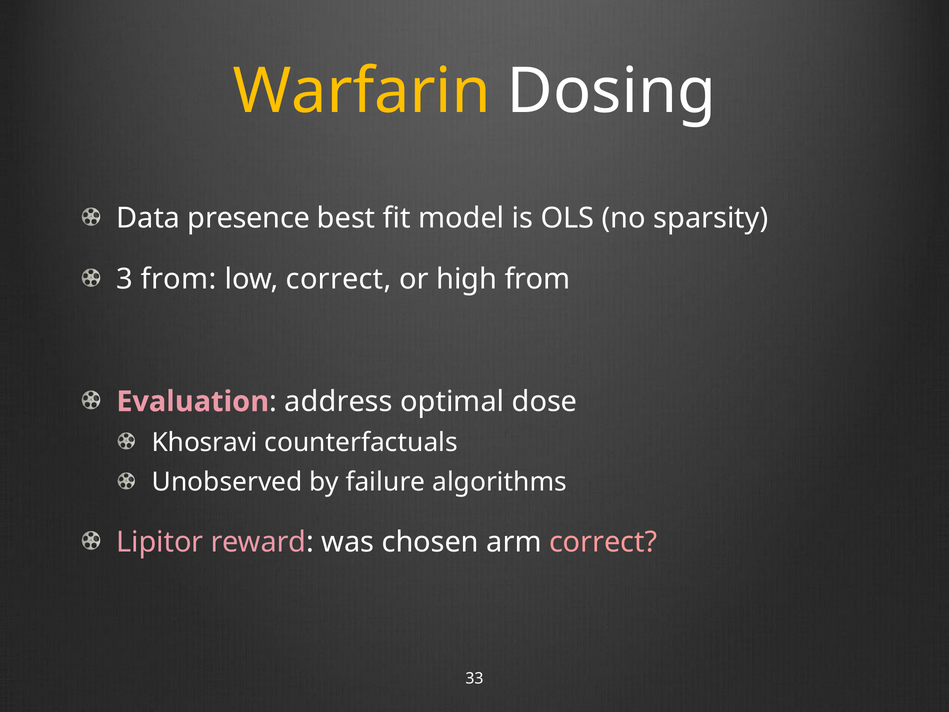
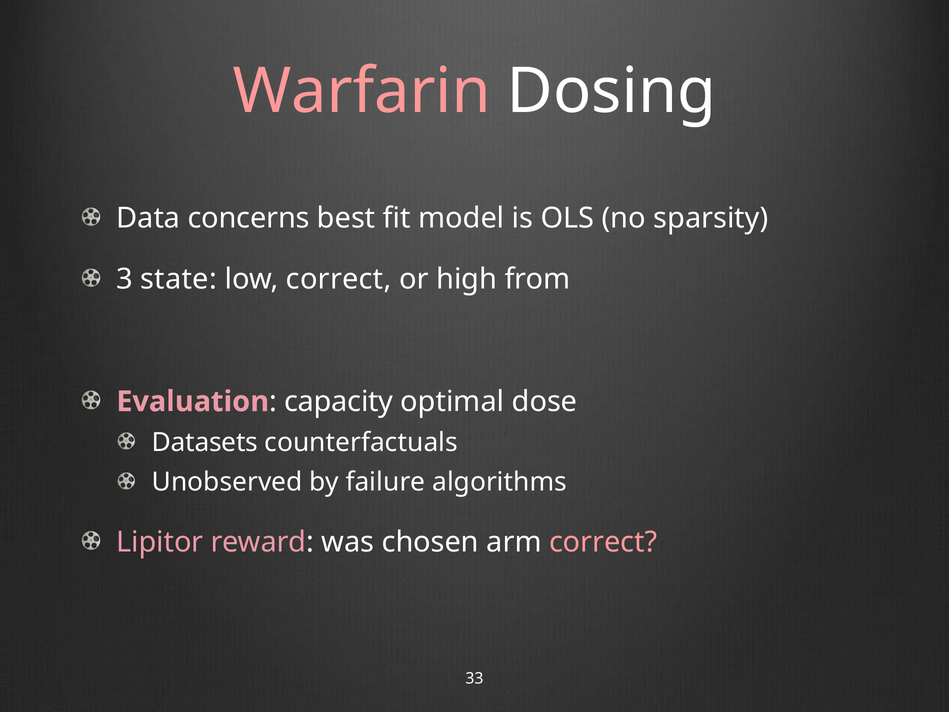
Warfarin colour: yellow -> pink
presence: presence -> concerns
3 from: from -> state
address: address -> capacity
Khosravi: Khosravi -> Datasets
